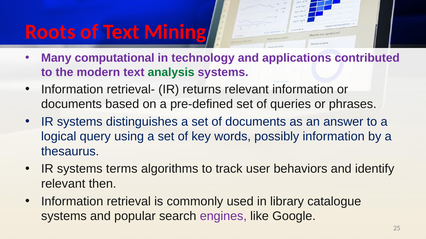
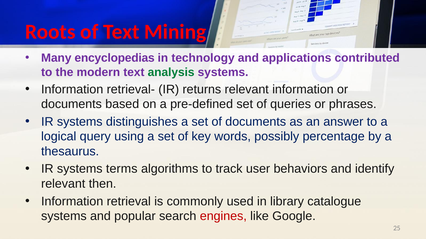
computational: computational -> encyclopedias
possibly information: information -> percentage
engines colour: purple -> red
